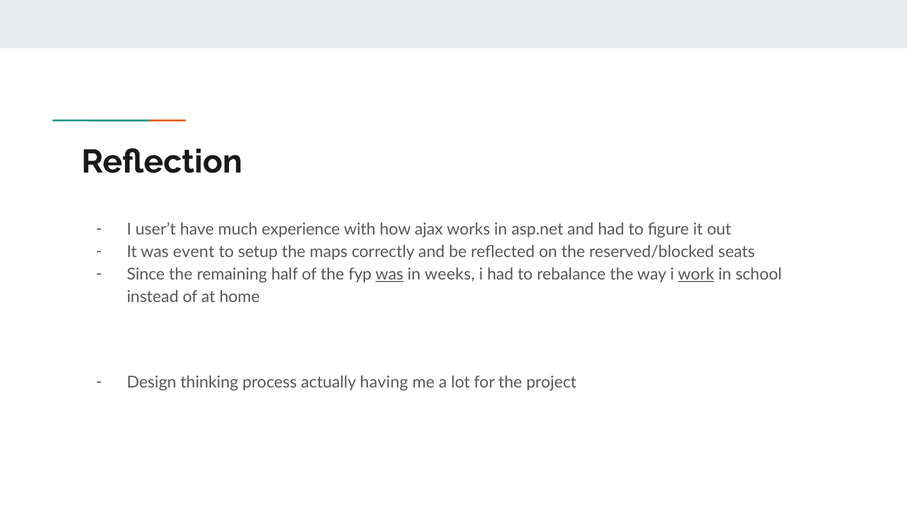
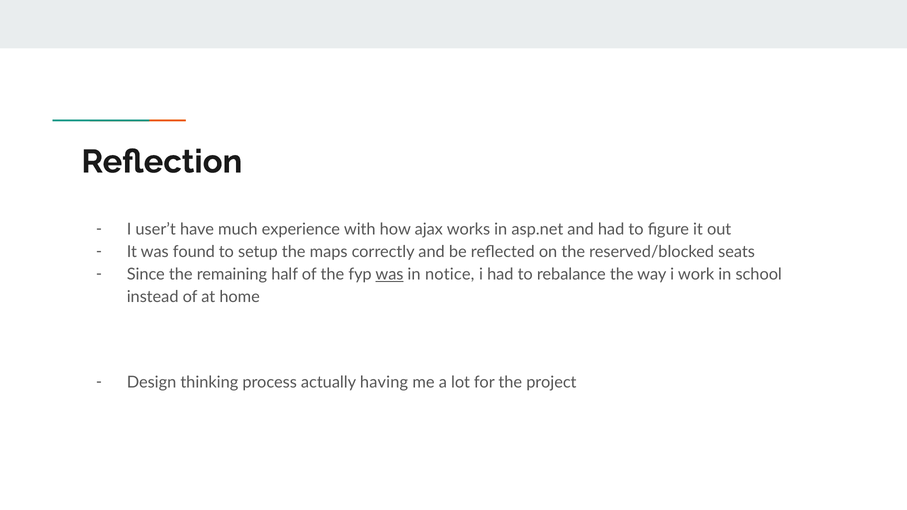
event: event -> found
weeks: weeks -> notice
work underline: present -> none
